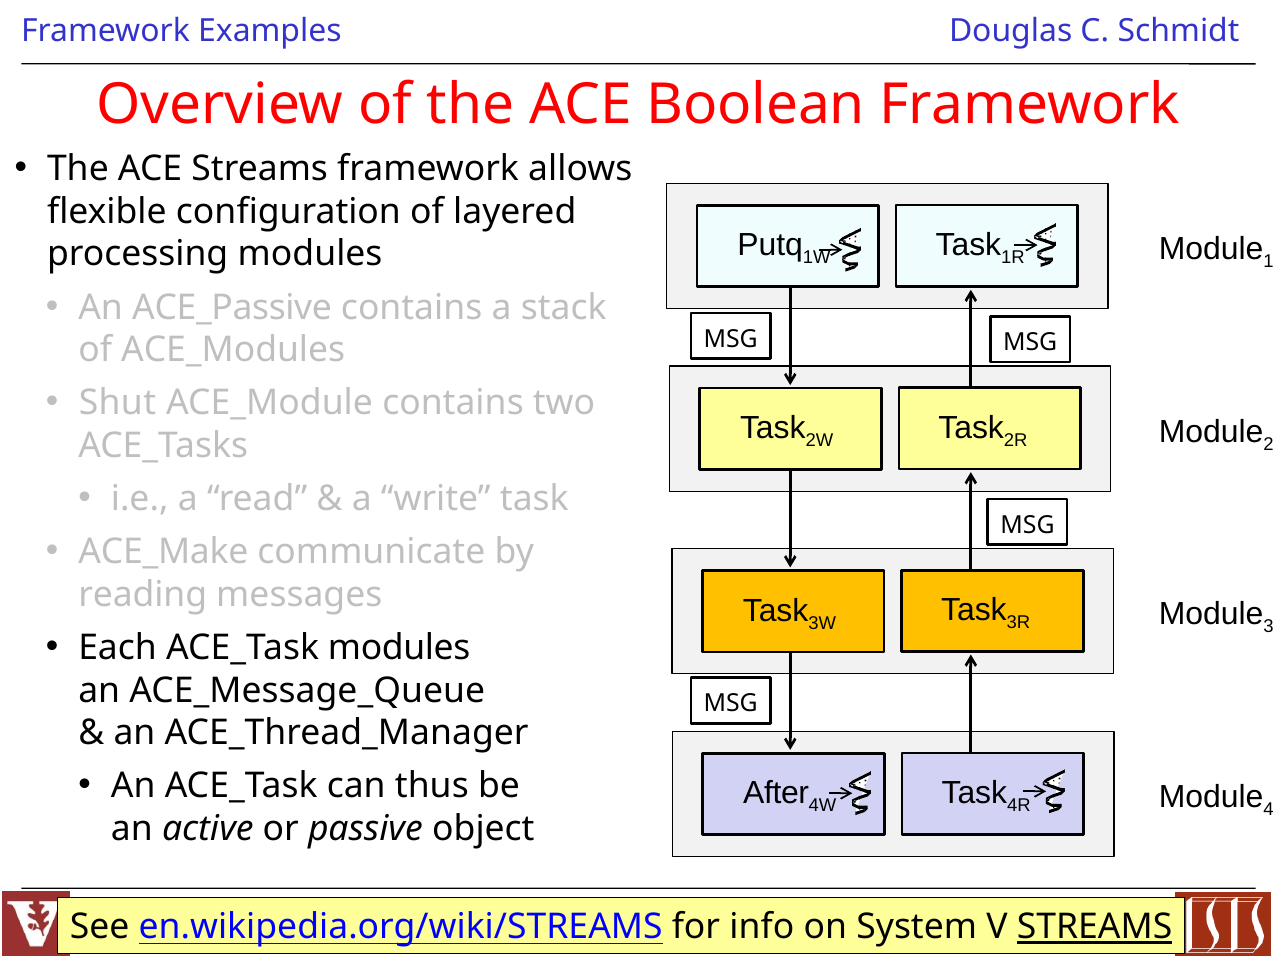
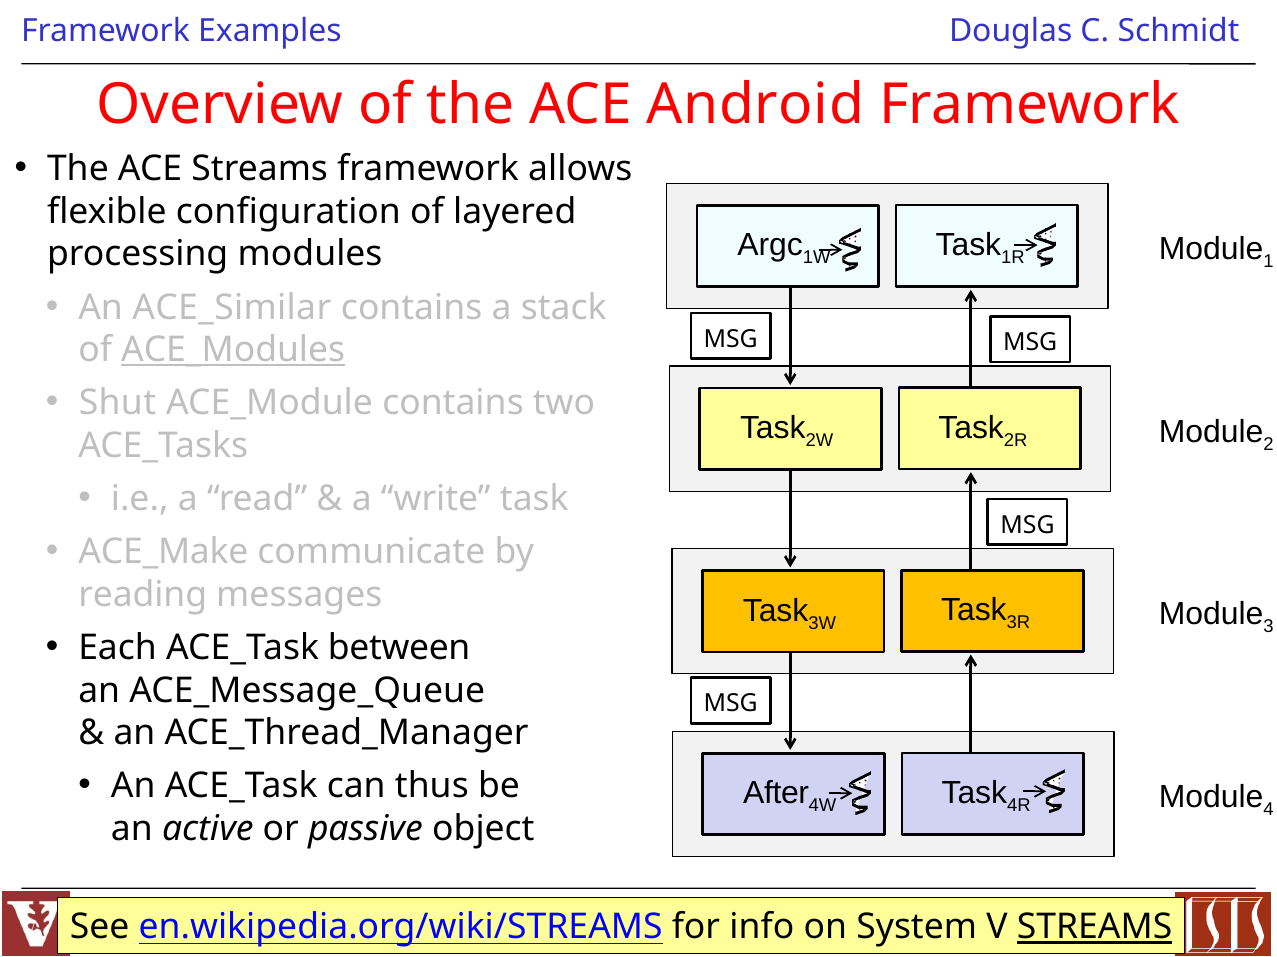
Boolean: Boolean -> Android
Putq: Putq -> Argc
ACE_Passive: ACE_Passive -> ACE_Similar
ACE_Modules underline: none -> present
ACE_Task modules: modules -> between
